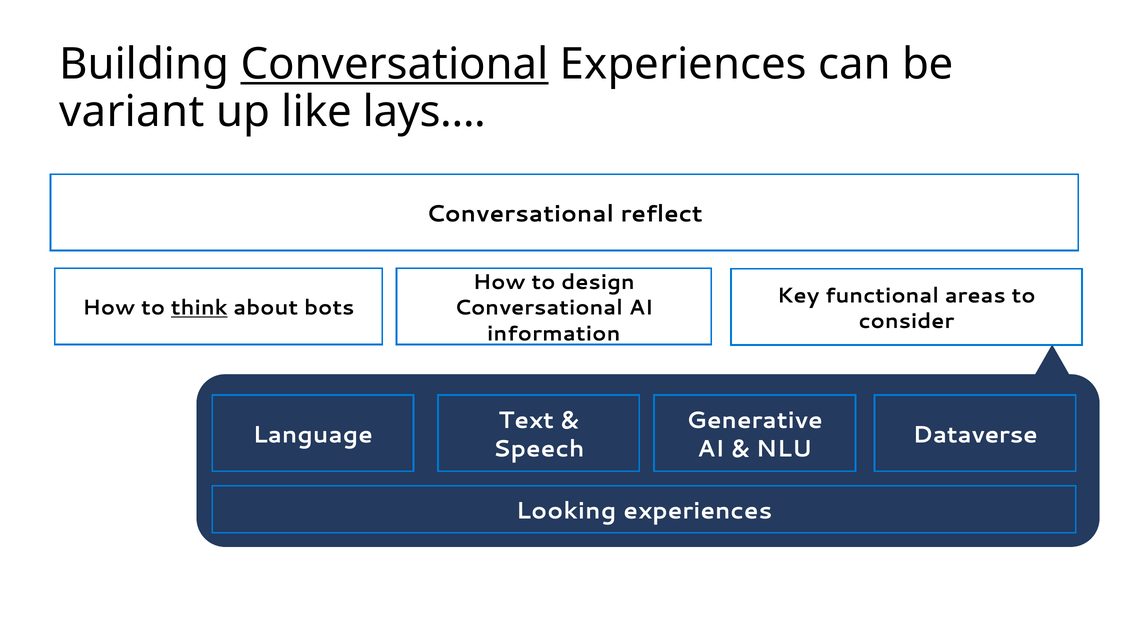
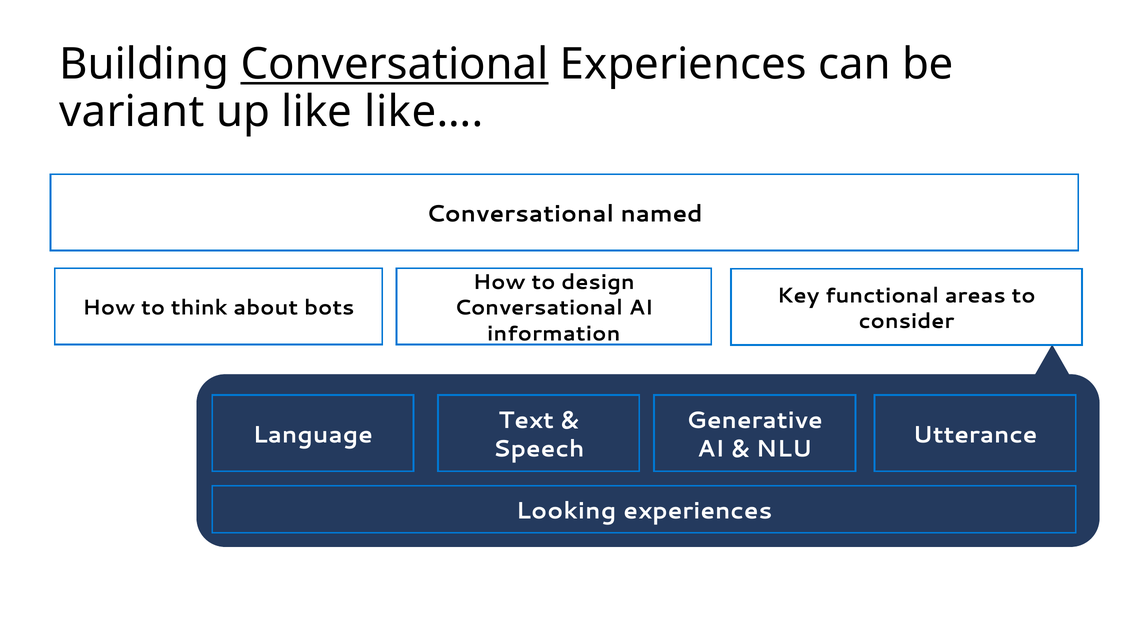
lays…: lays… -> like…
reflect: reflect -> named
think underline: present -> none
Dataverse: Dataverse -> Utterance
